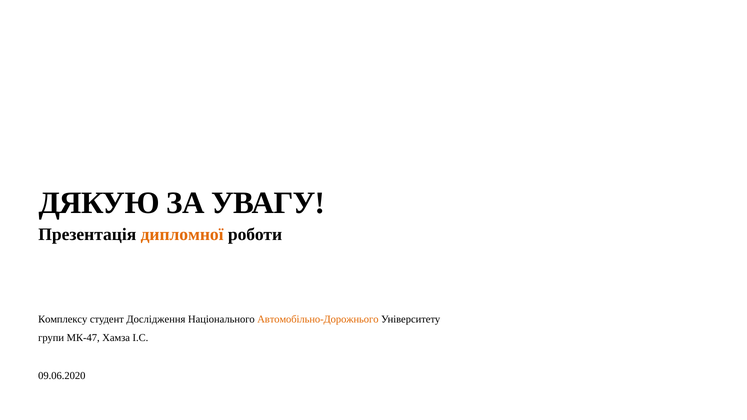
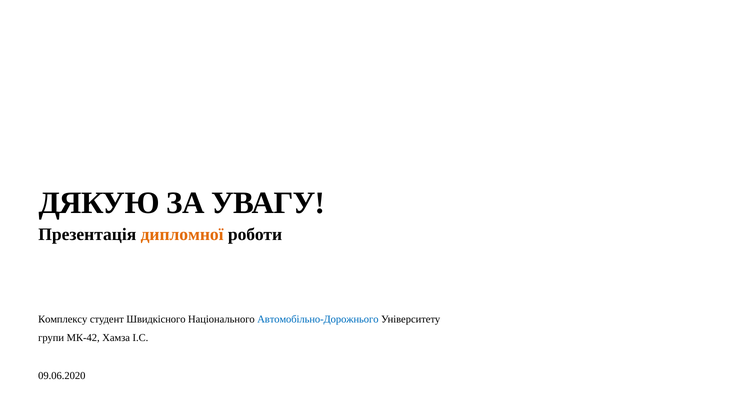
Дослідження: Дослідження -> Швидкісного
Автомобільно-Дорожнього colour: orange -> blue
МК-47: МК-47 -> МК-42
